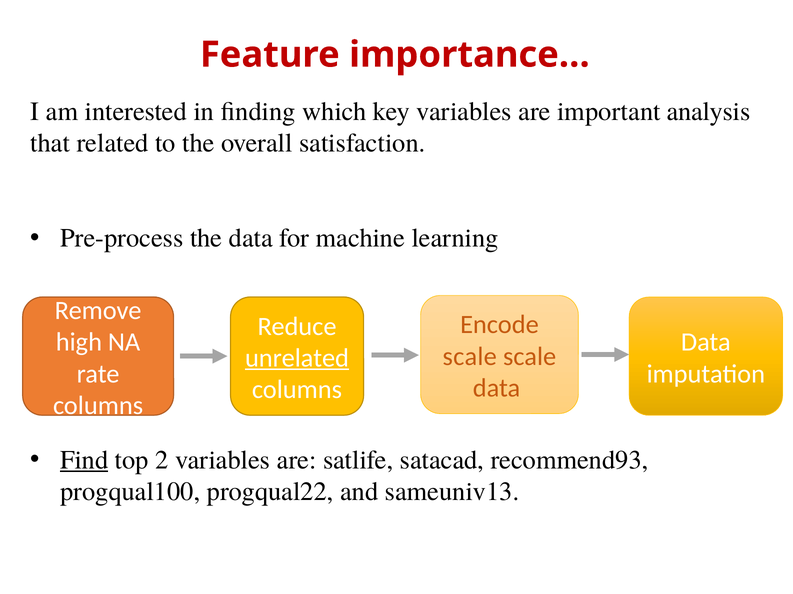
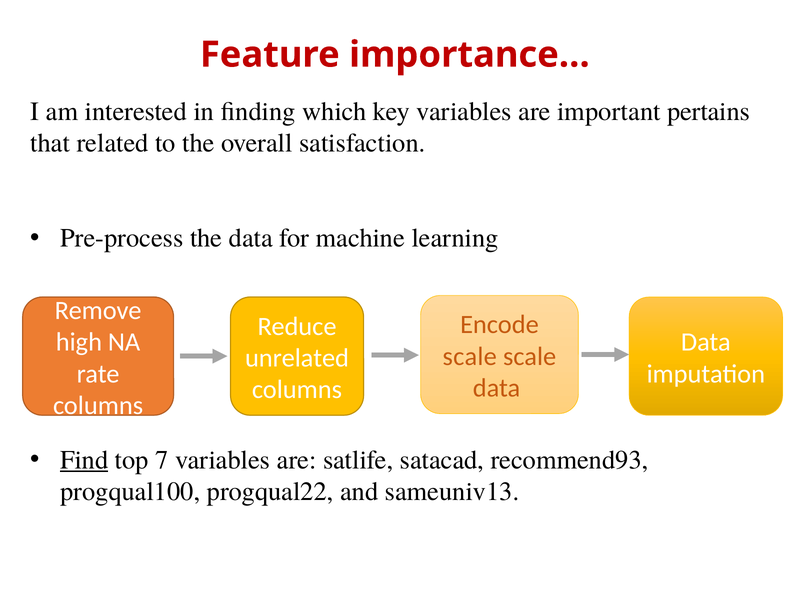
analysis: analysis -> pertains
unrelated underline: present -> none
2: 2 -> 7
